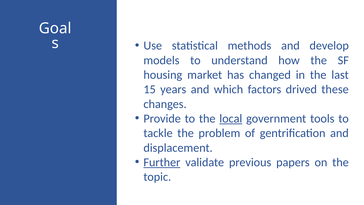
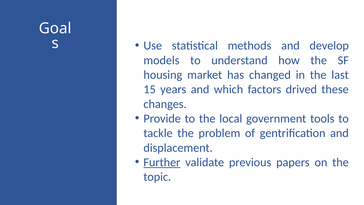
local underline: present -> none
